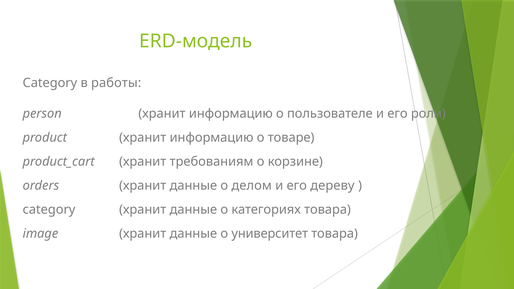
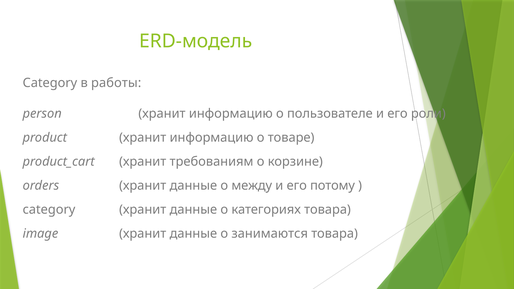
делом: делом -> между
дереву: дереву -> потому
университет: университет -> занимаются
